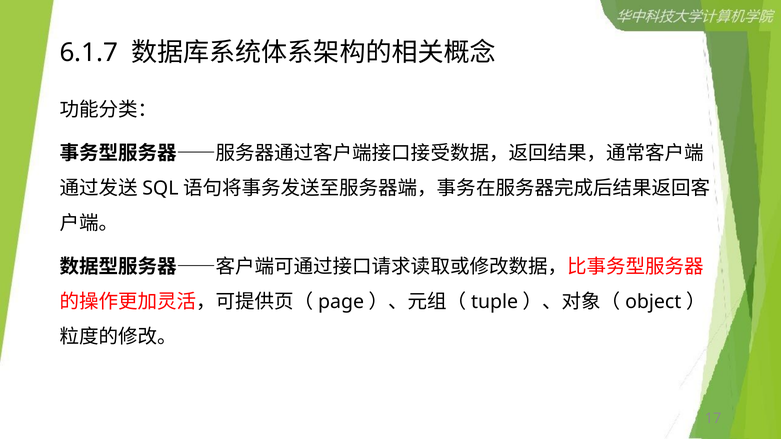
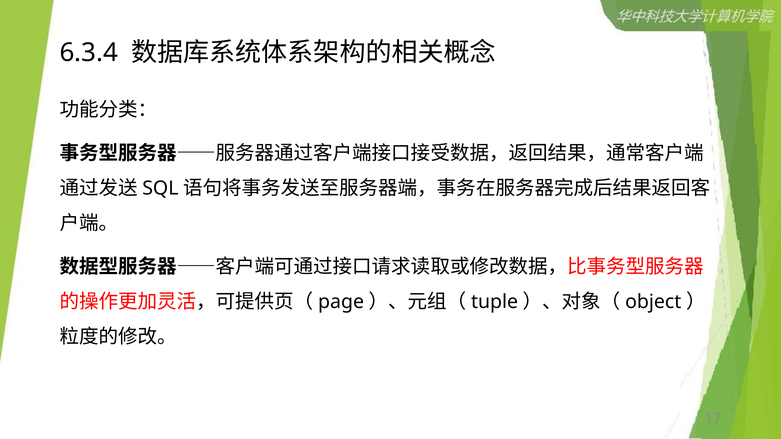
6.1.7: 6.1.7 -> 6.3.4
